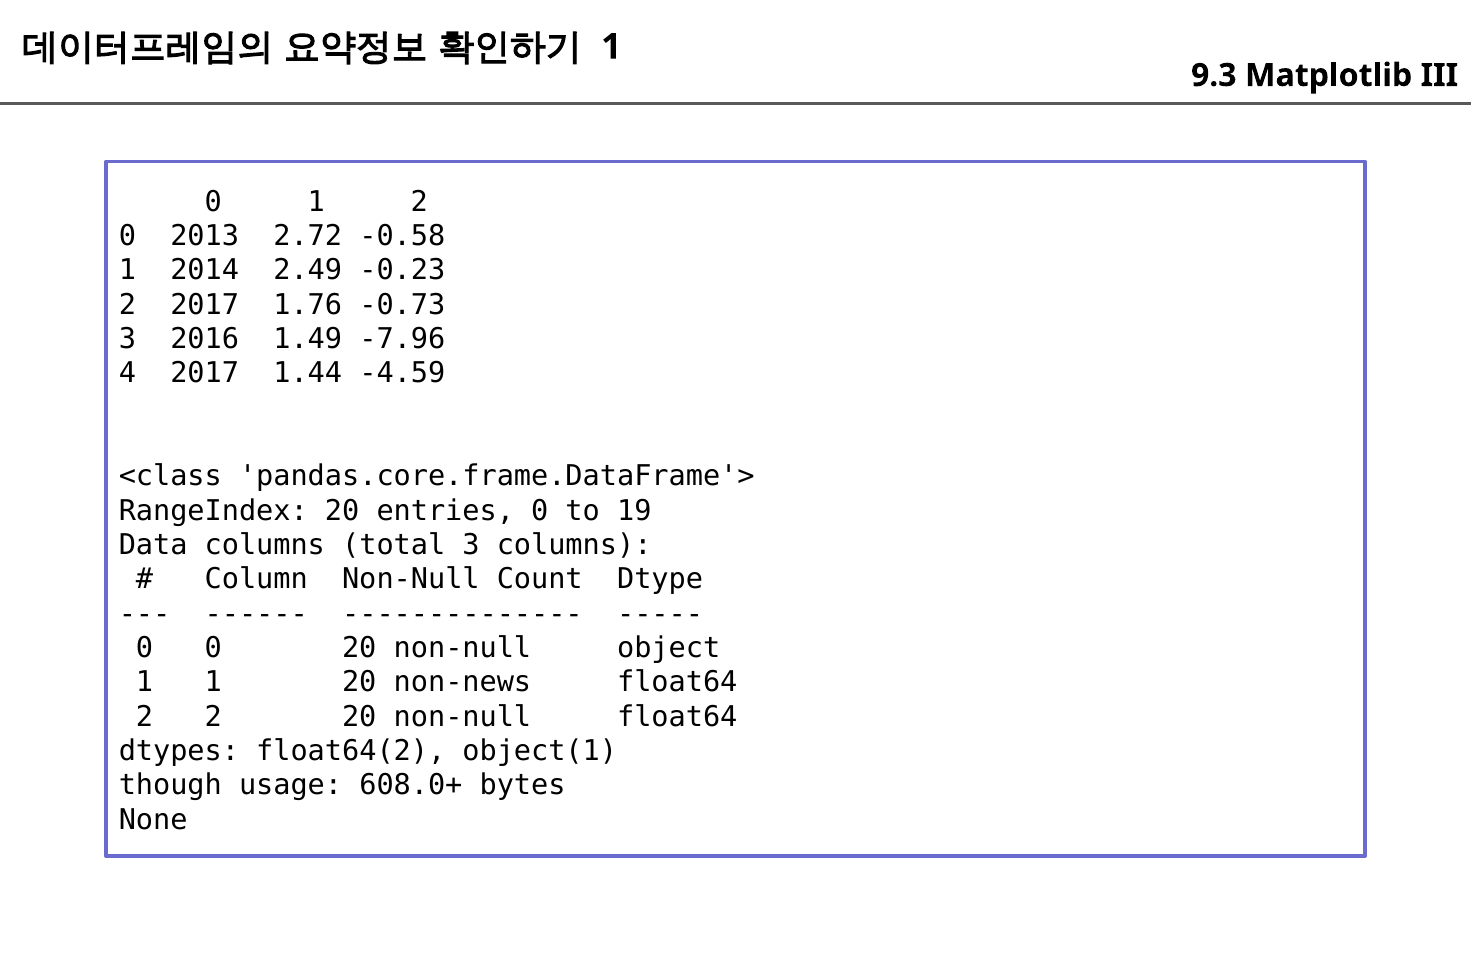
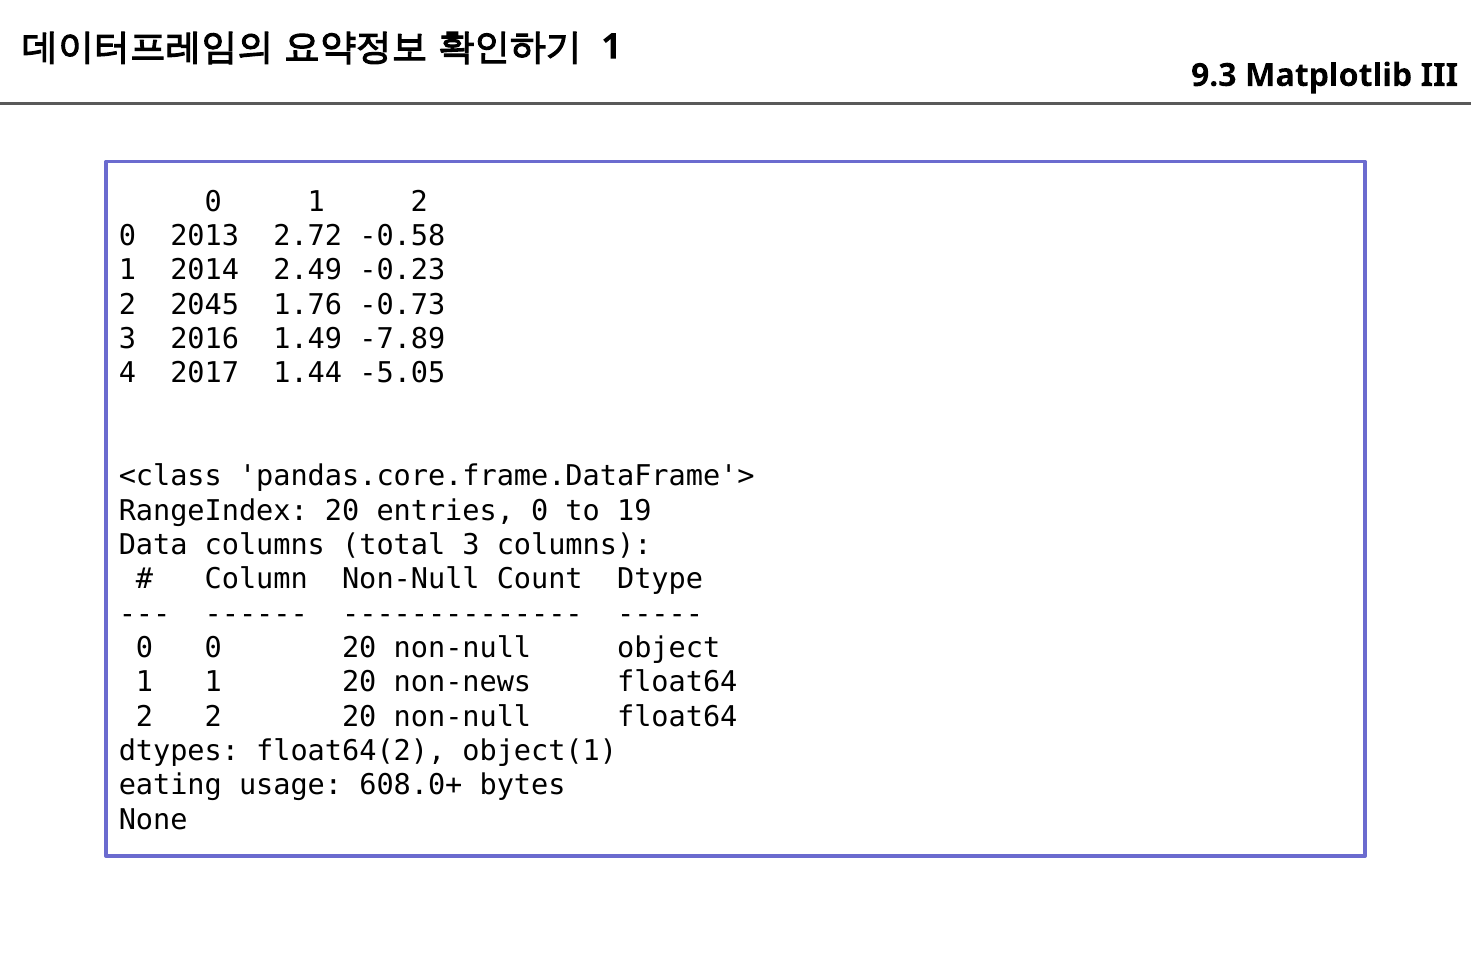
2 2017: 2017 -> 2045
-7.96: -7.96 -> -7.89
-4.59: -4.59 -> -5.05
though: though -> eating
